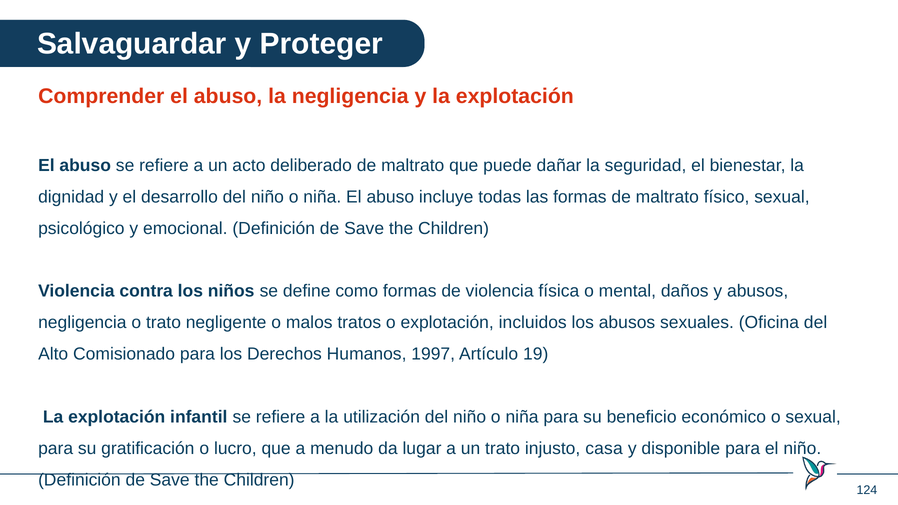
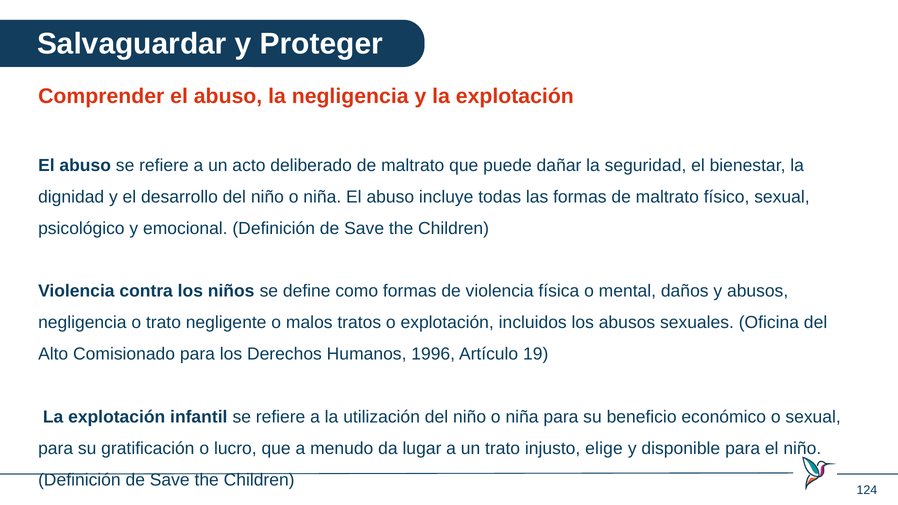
1997: 1997 -> 1996
casa: casa -> elige
